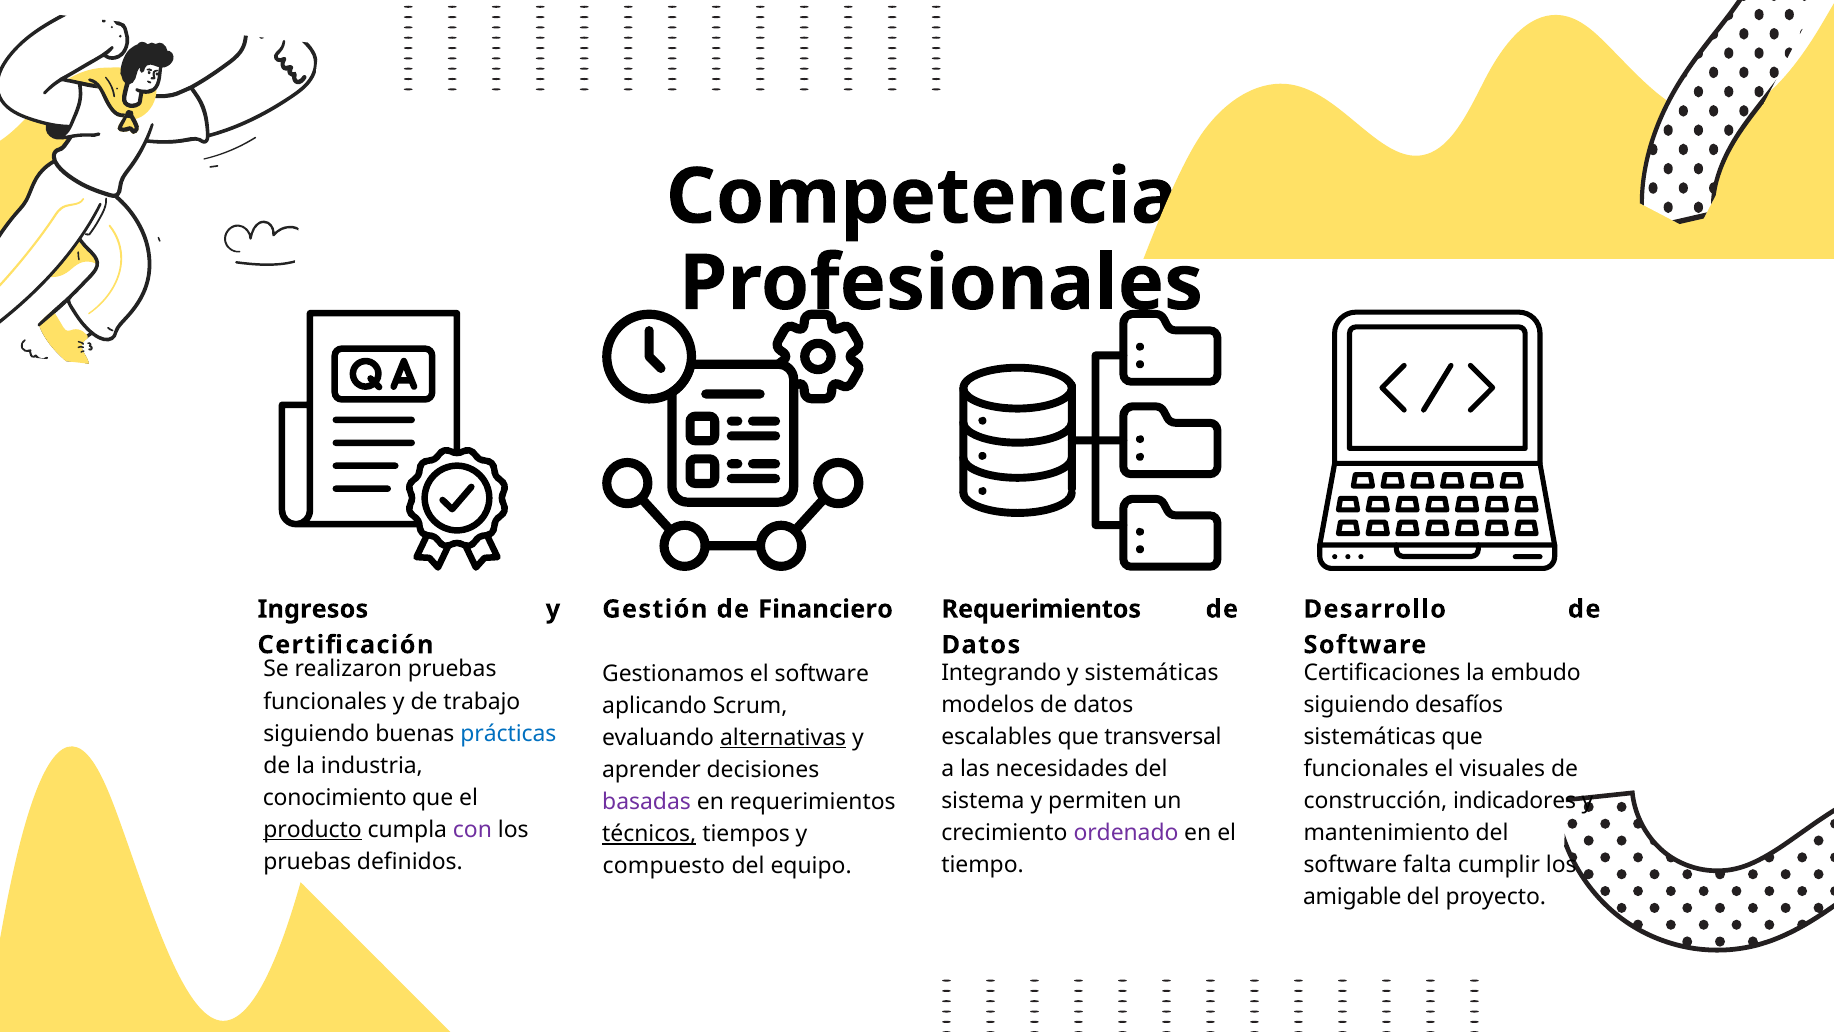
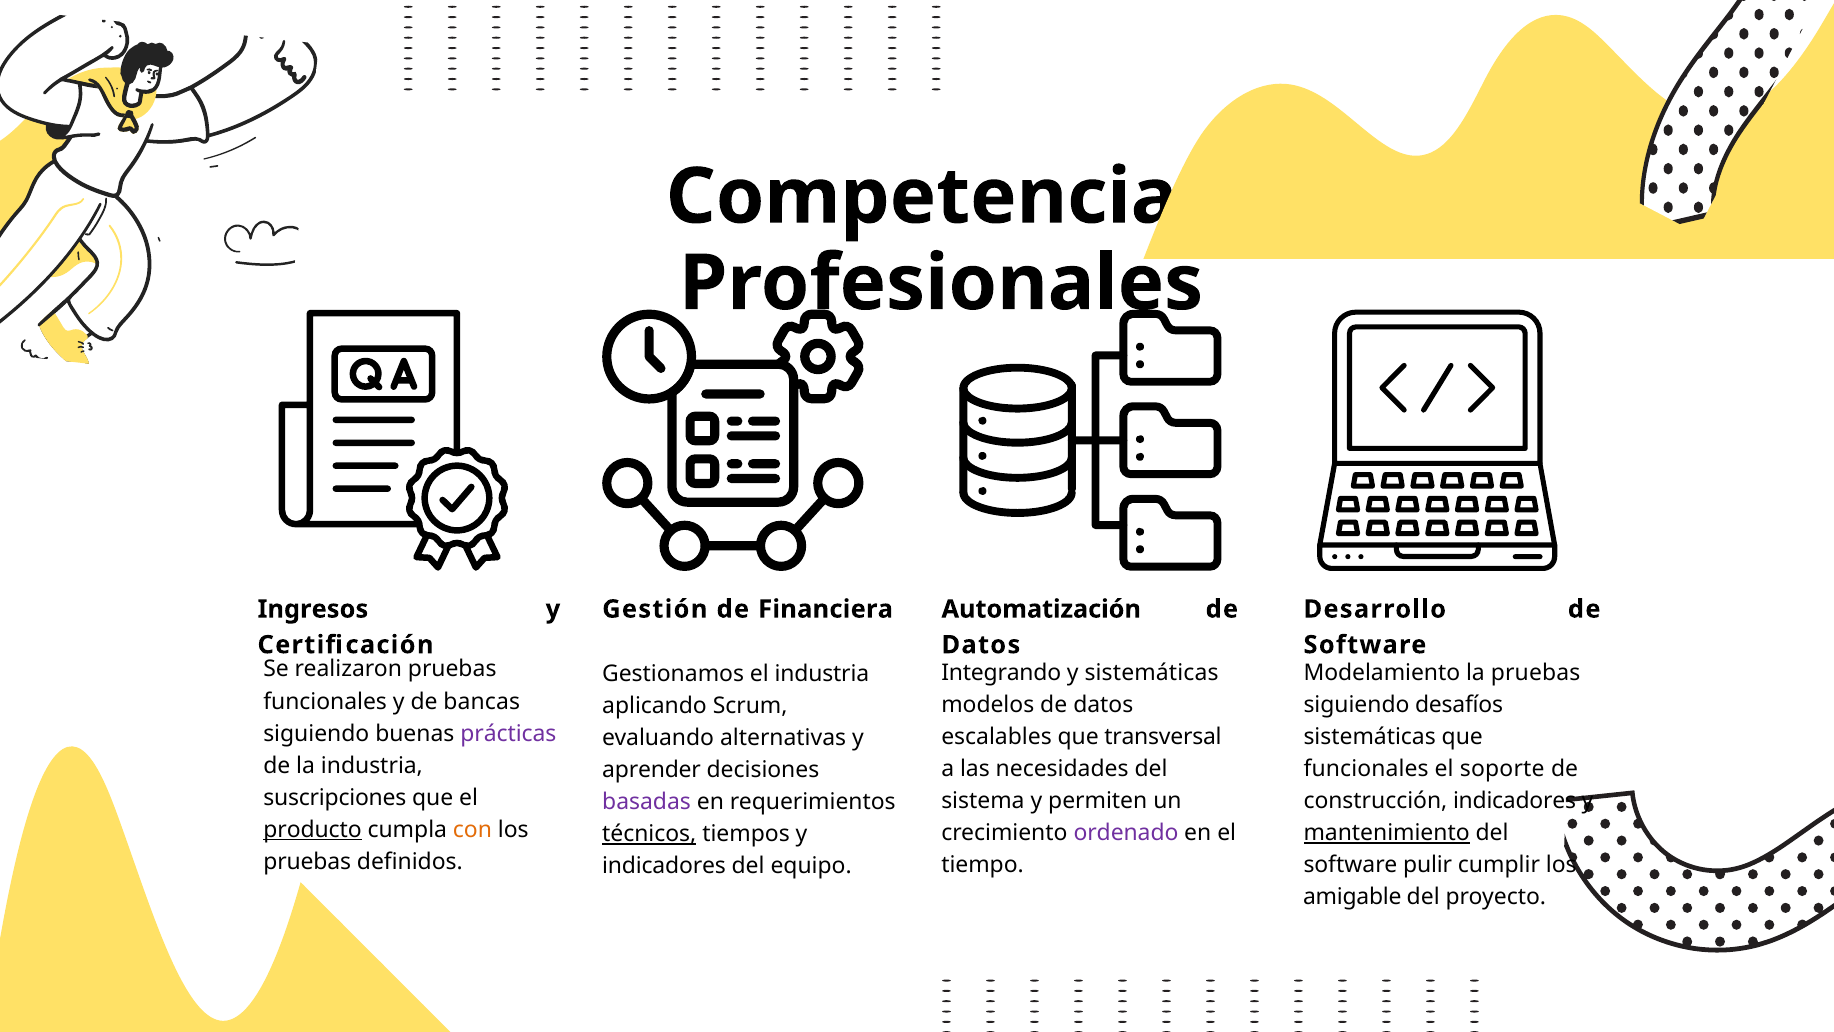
Financiero: Financiero -> Financiera
Requerimientos at (1041, 609): Requerimientos -> Automatización
Certificaciones: Certificaciones -> Modelamiento
la embudo: embudo -> pruebas
el software: software -> industria
trabajo: trabajo -> bancas
prácticas colour: blue -> purple
alternativas underline: present -> none
visuales: visuales -> soporte
conocimiento: conocimiento -> suscripciones
con colour: purple -> orange
mantenimiento underline: none -> present
falta: falta -> pulir
compuesto at (664, 866): compuesto -> indicadores
